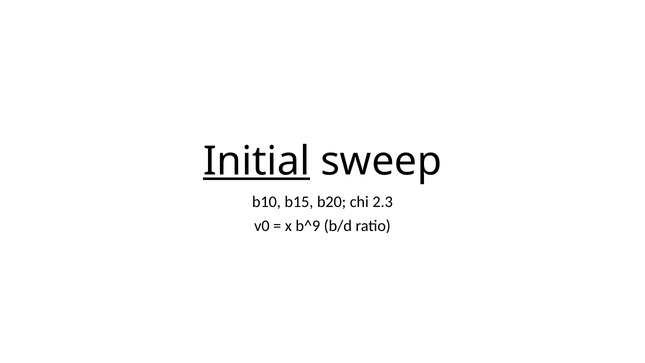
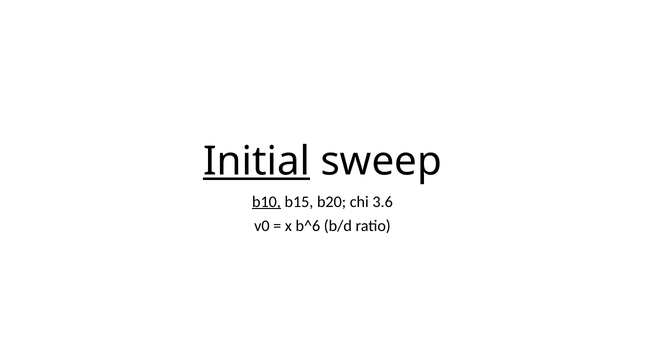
b10 underline: none -> present
2.3: 2.3 -> 3.6
b^9: b^9 -> b^6
